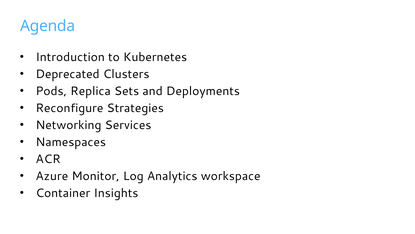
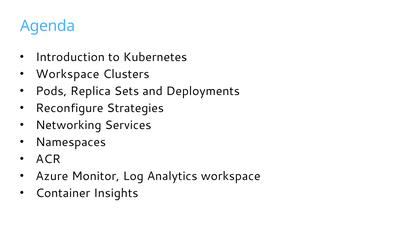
Deprecated at (68, 74): Deprecated -> Workspace
